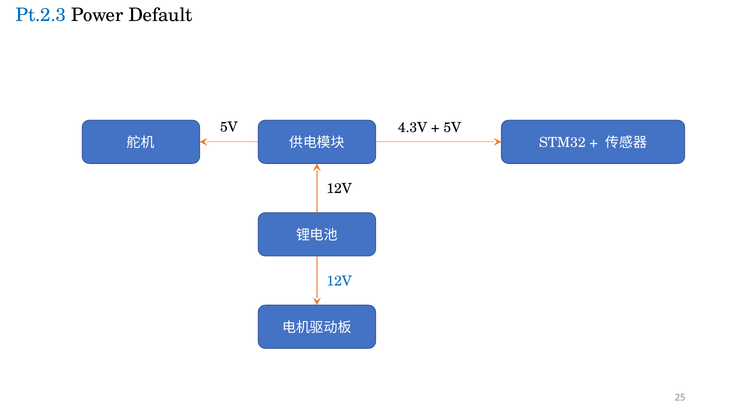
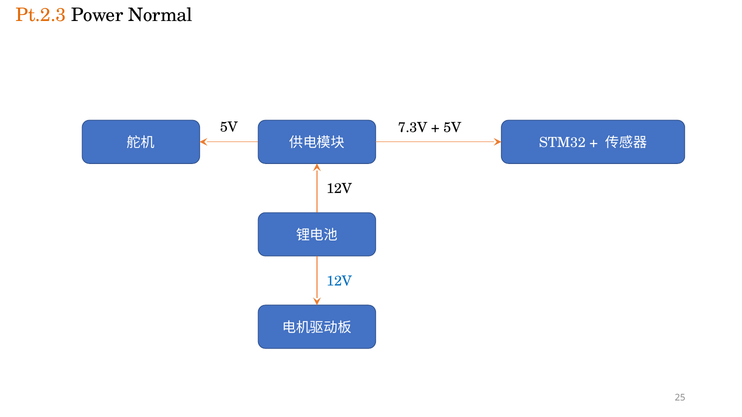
Pt.2.3 colour: blue -> orange
Default: Default -> Normal
4.3V: 4.3V -> 7.3V
